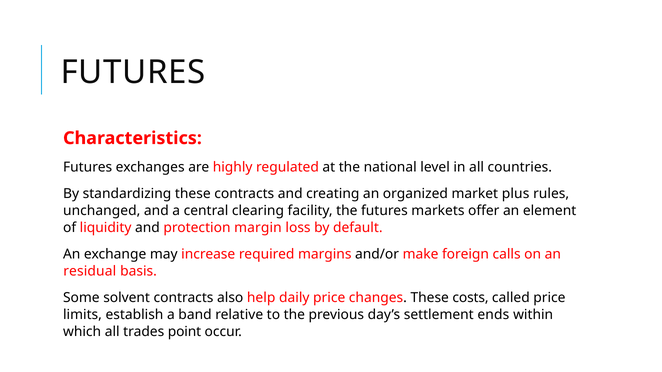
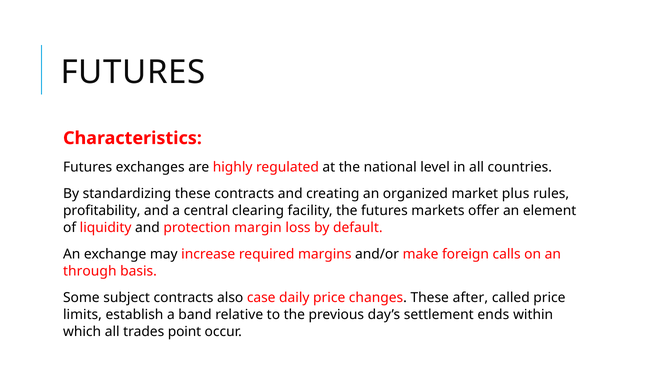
unchanged: unchanged -> profitability
residual: residual -> through
solvent: solvent -> subject
help: help -> case
costs: costs -> after
